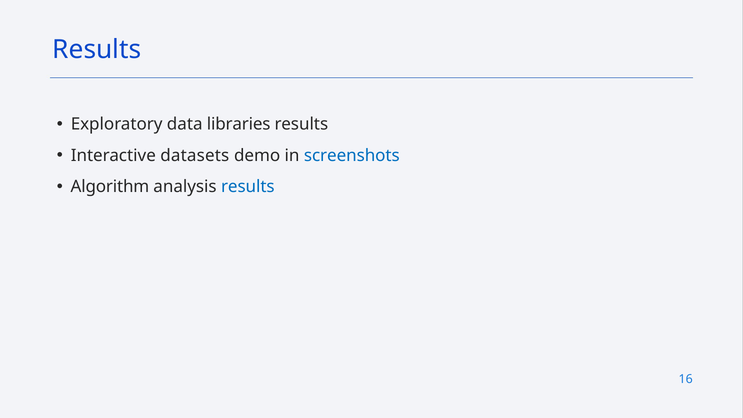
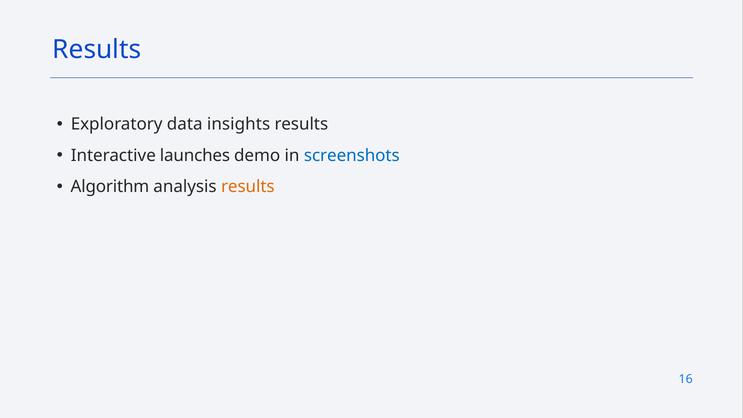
libraries: libraries -> insights
datasets: datasets -> launches
results at (248, 187) colour: blue -> orange
